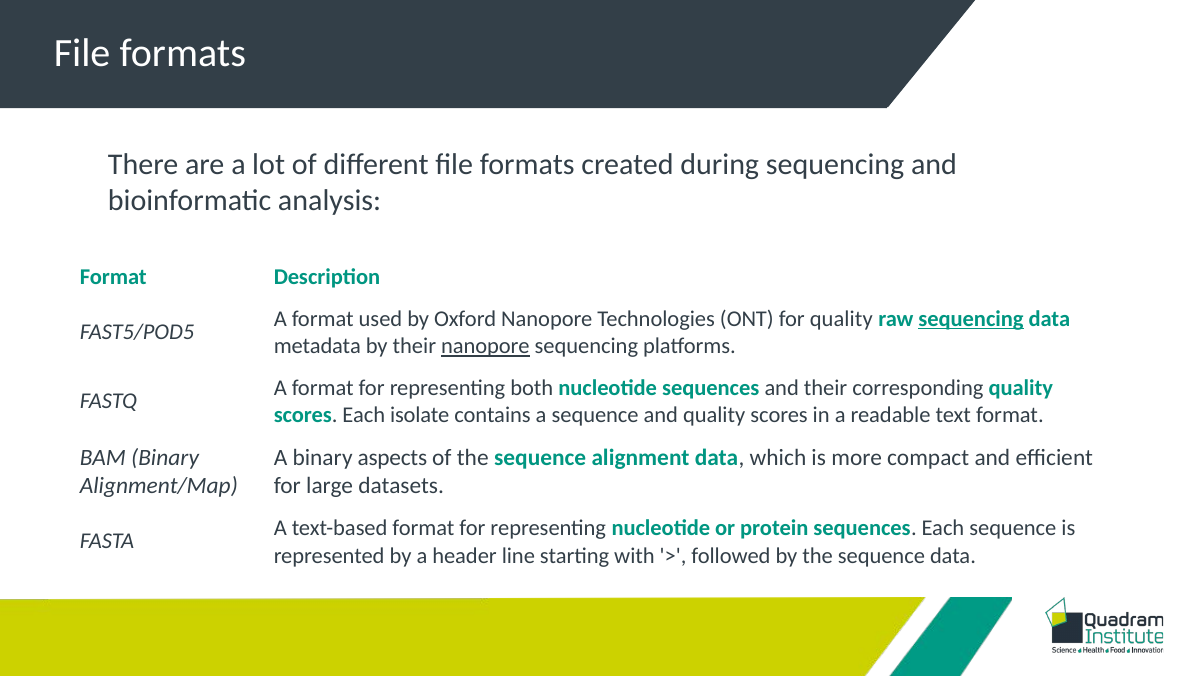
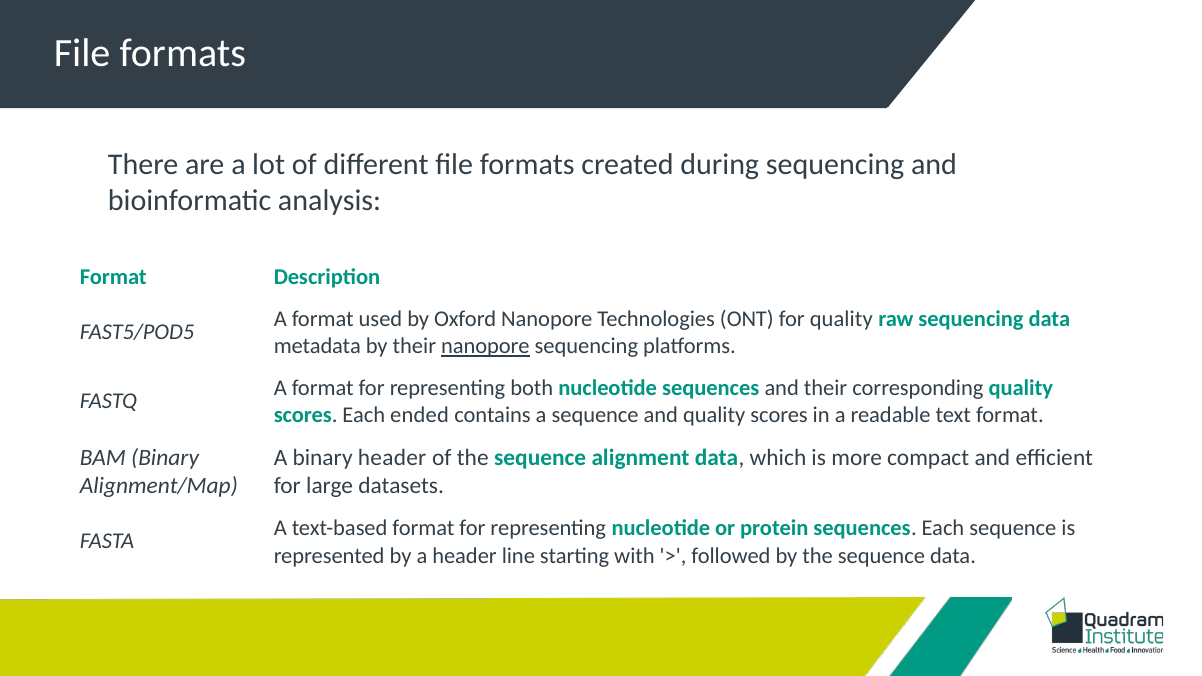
sequencing at (971, 319) underline: present -> none
isolate: isolate -> ended
binary aspects: aspects -> header
